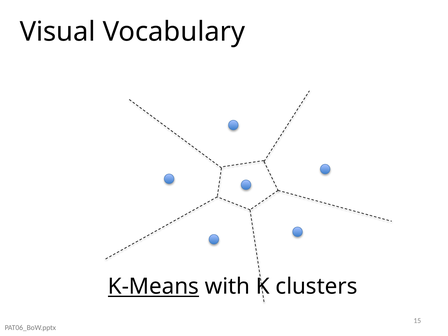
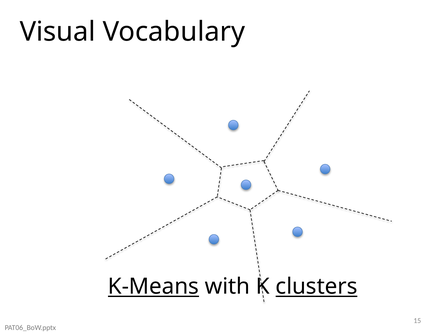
clusters underline: none -> present
